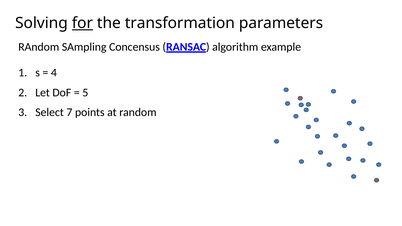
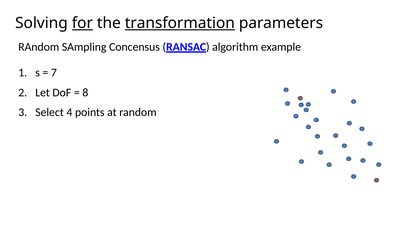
transformation underline: none -> present
4: 4 -> 7
5: 5 -> 8
7: 7 -> 4
